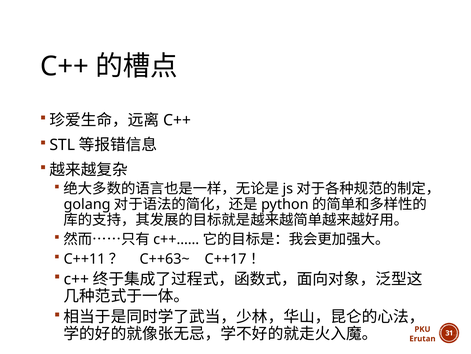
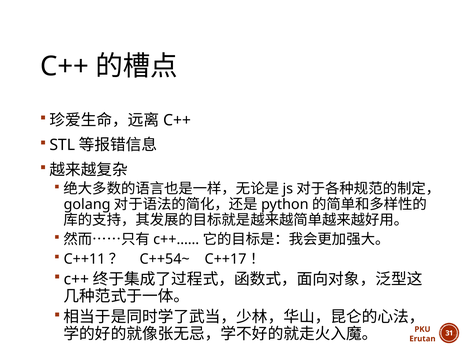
C++63~: C++63~ -> C++54~
